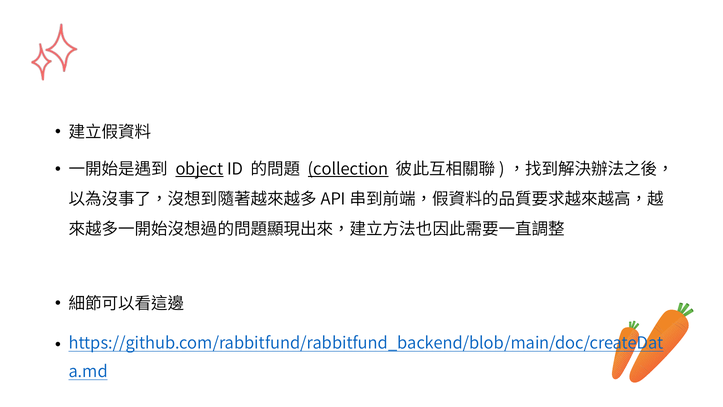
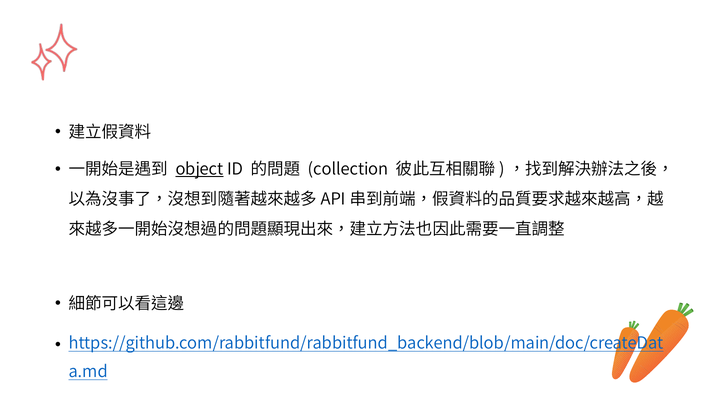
collection underline: present -> none
